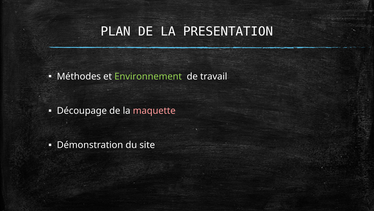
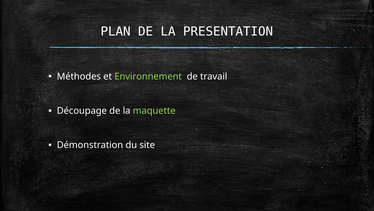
maquette colour: pink -> light green
